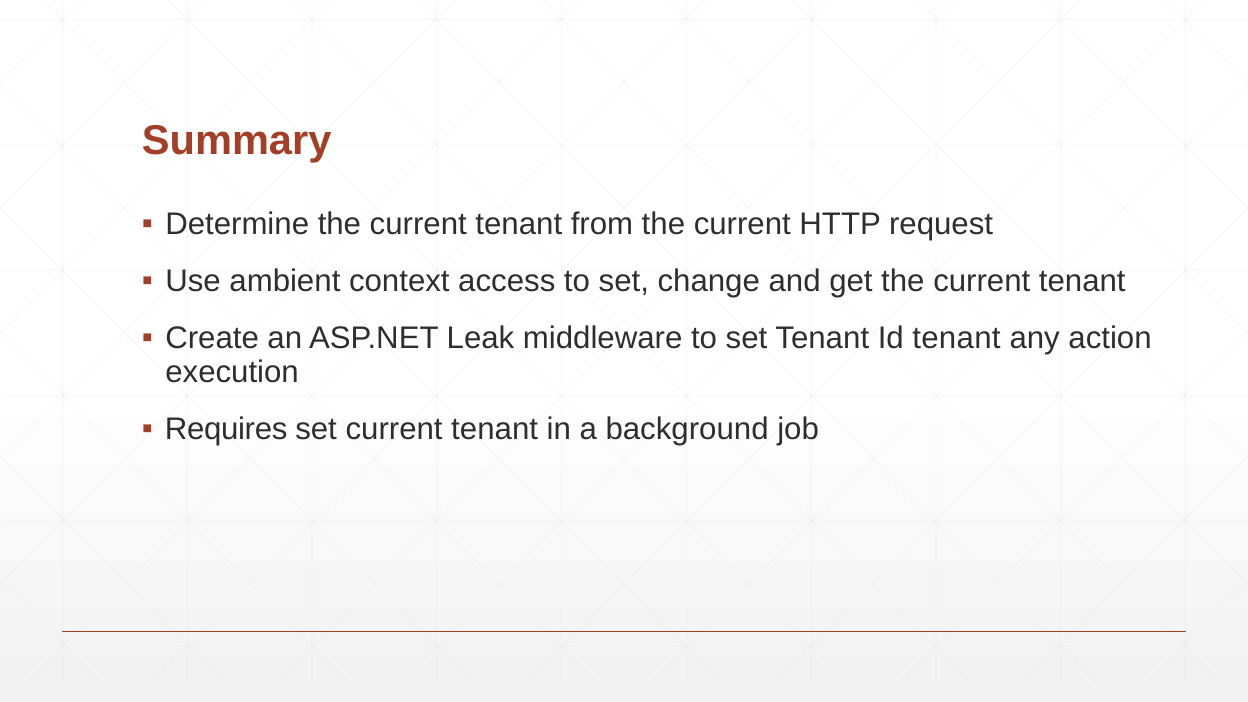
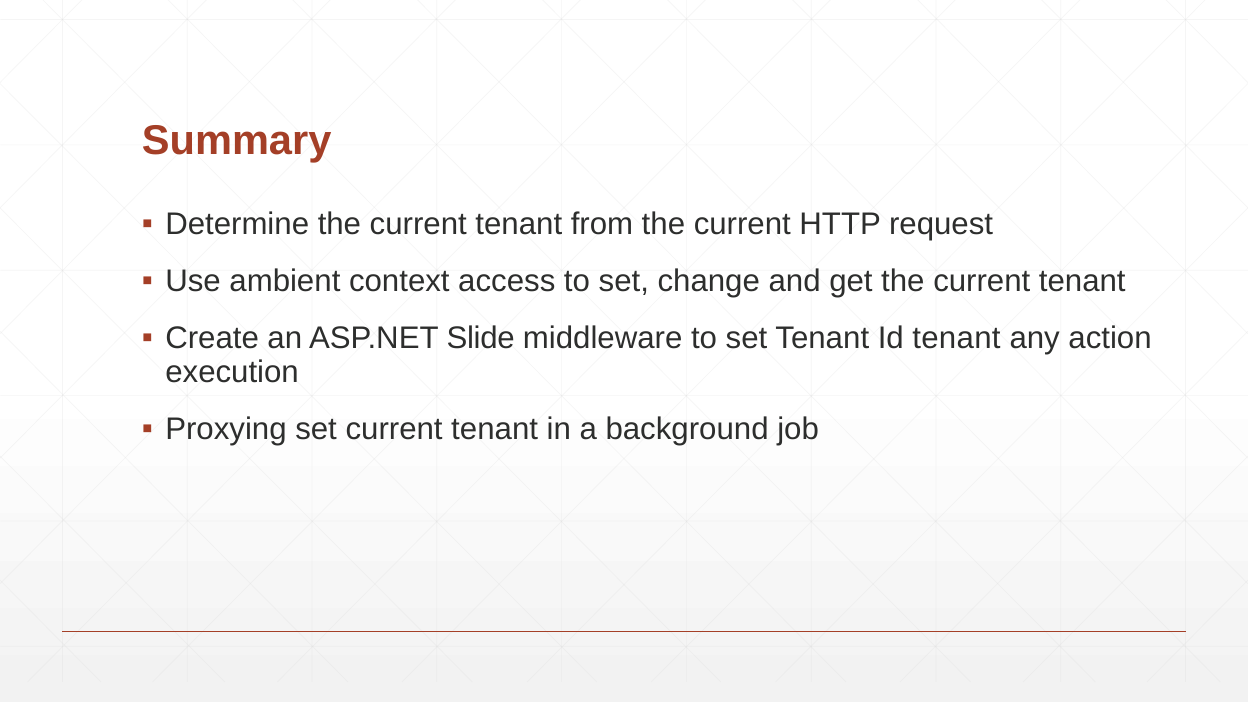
Leak: Leak -> Slide
Requires: Requires -> Proxying
